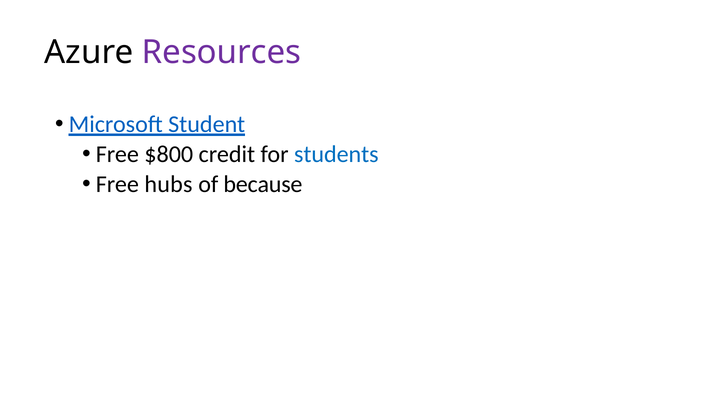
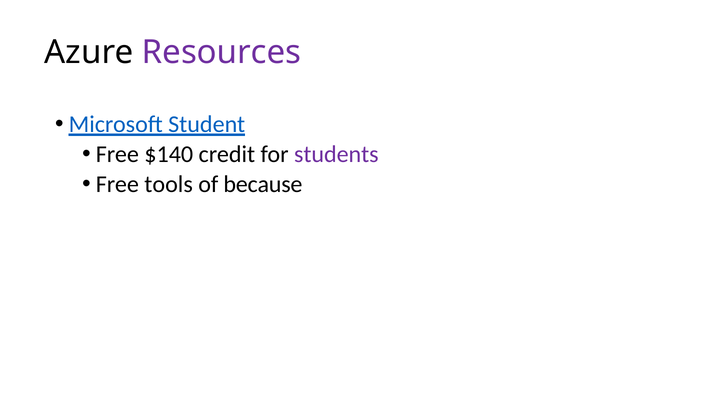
$800: $800 -> $140
students colour: blue -> purple
hubs: hubs -> tools
